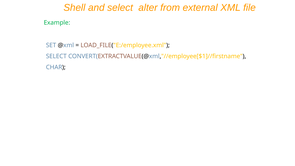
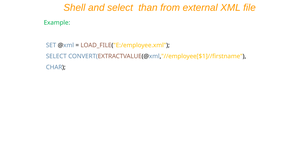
alter: alter -> than
